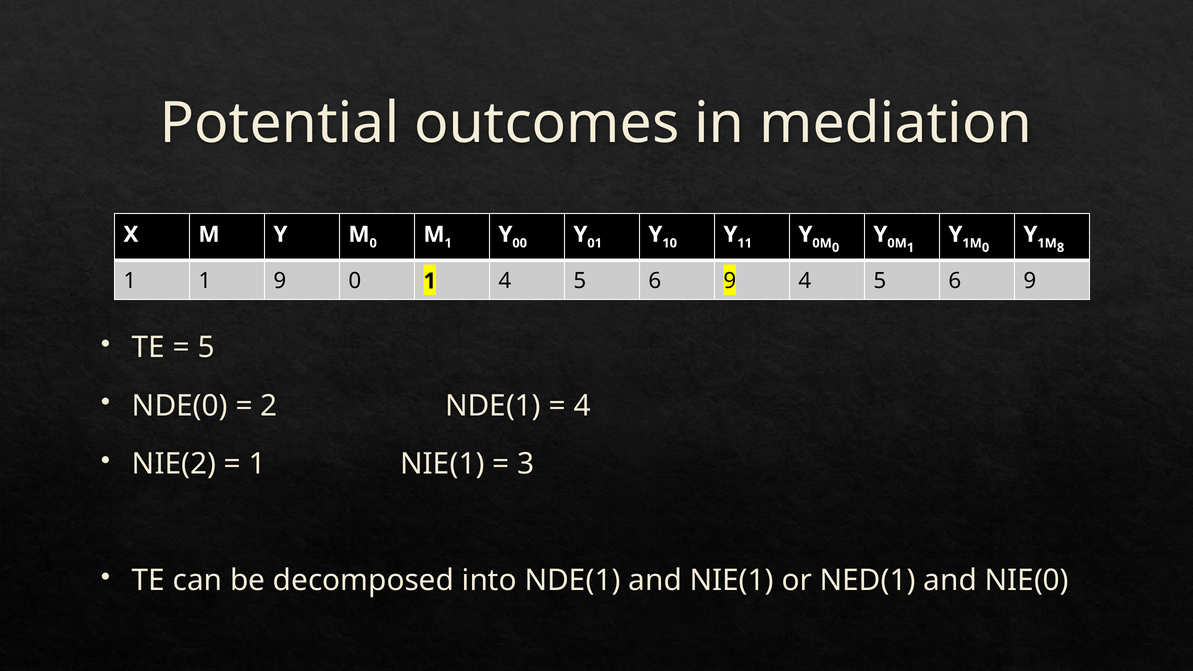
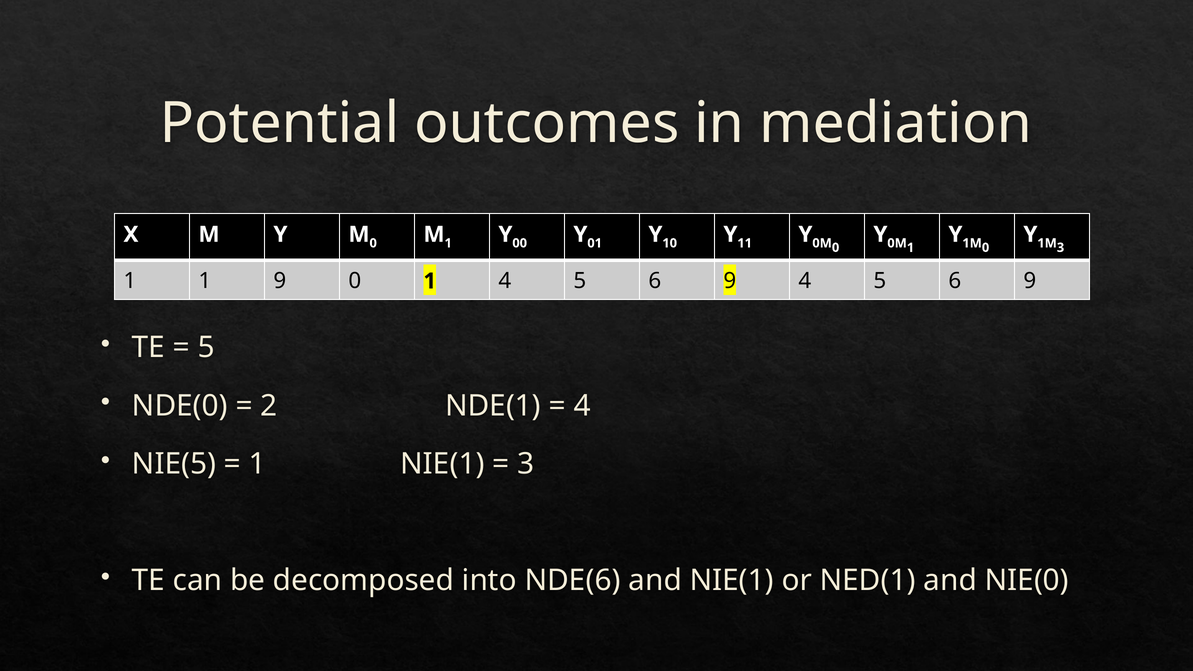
8 at (1061, 248): 8 -> 3
NIE(2: NIE(2 -> NIE(5
into NDE(1: NDE(1 -> NDE(6
